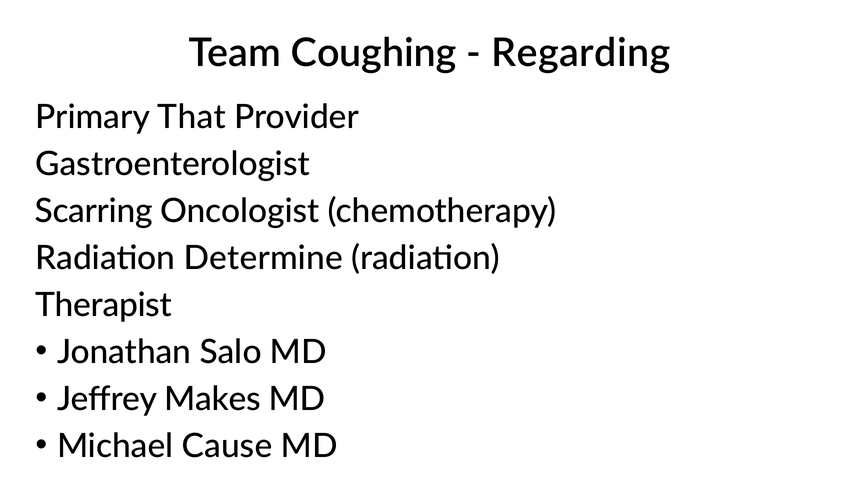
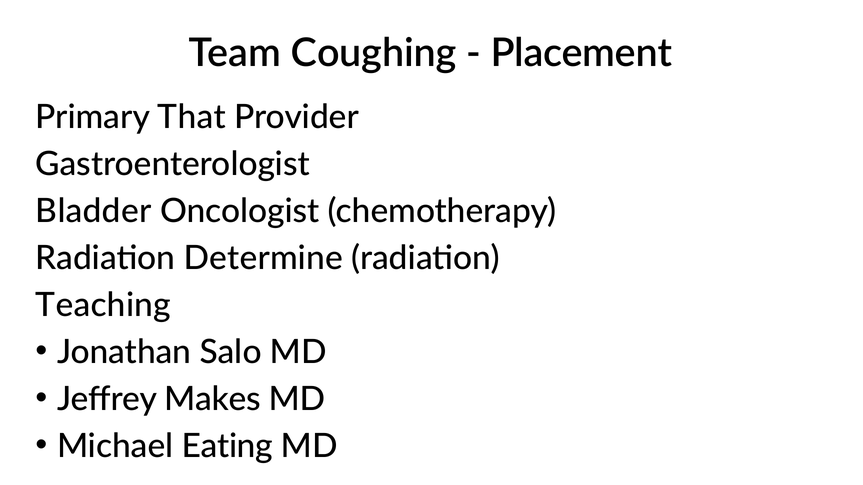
Regarding: Regarding -> Placement
Scarring: Scarring -> Bladder
Therapist: Therapist -> Teaching
Cause: Cause -> Eating
